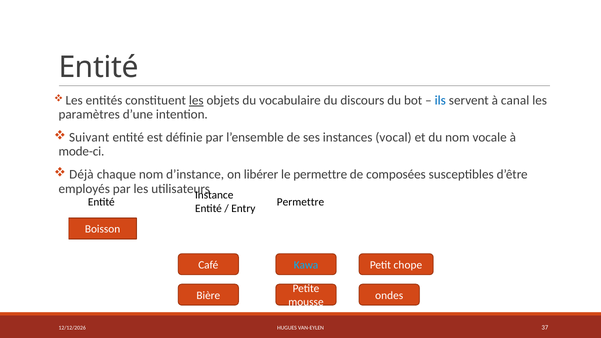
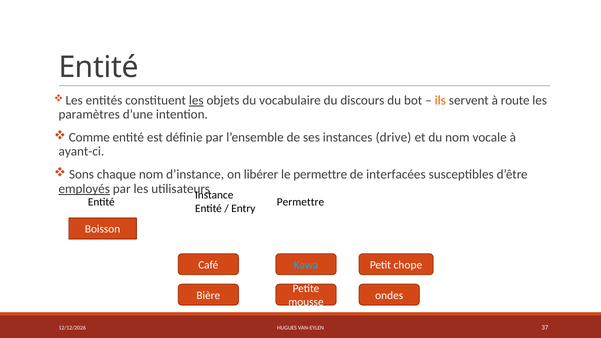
ils colour: blue -> orange
canal: canal -> route
Suivant: Suivant -> Comme
vocal: vocal -> drive
mode-ci: mode-ci -> ayant-ci
Déjà: Déjà -> Sons
composées: composées -> interfacées
employés underline: none -> present
